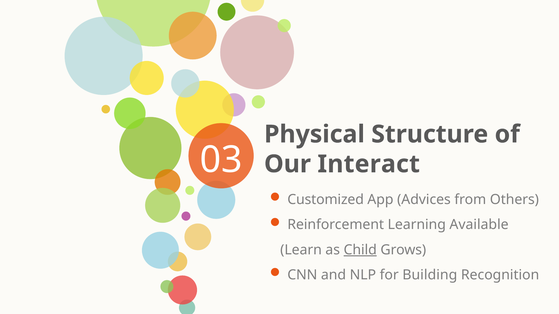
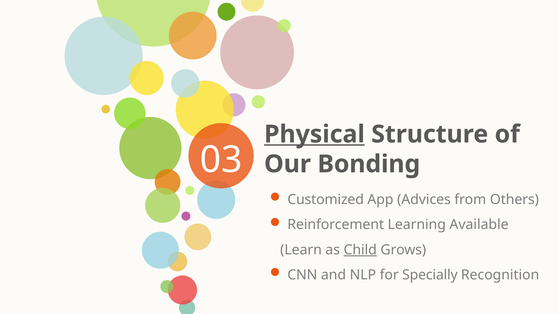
Physical underline: none -> present
Interact: Interact -> Bonding
Building: Building -> Specially
